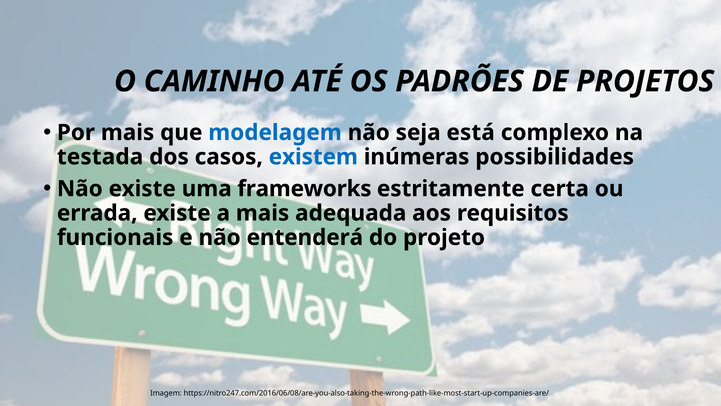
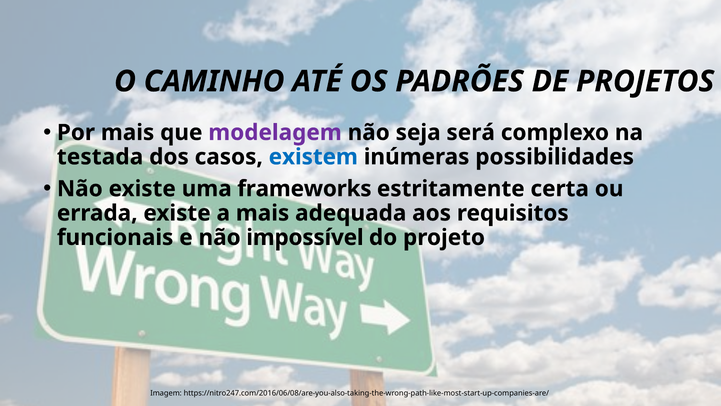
modelagem colour: blue -> purple
está: está -> será
entenderá: entenderá -> impossível
